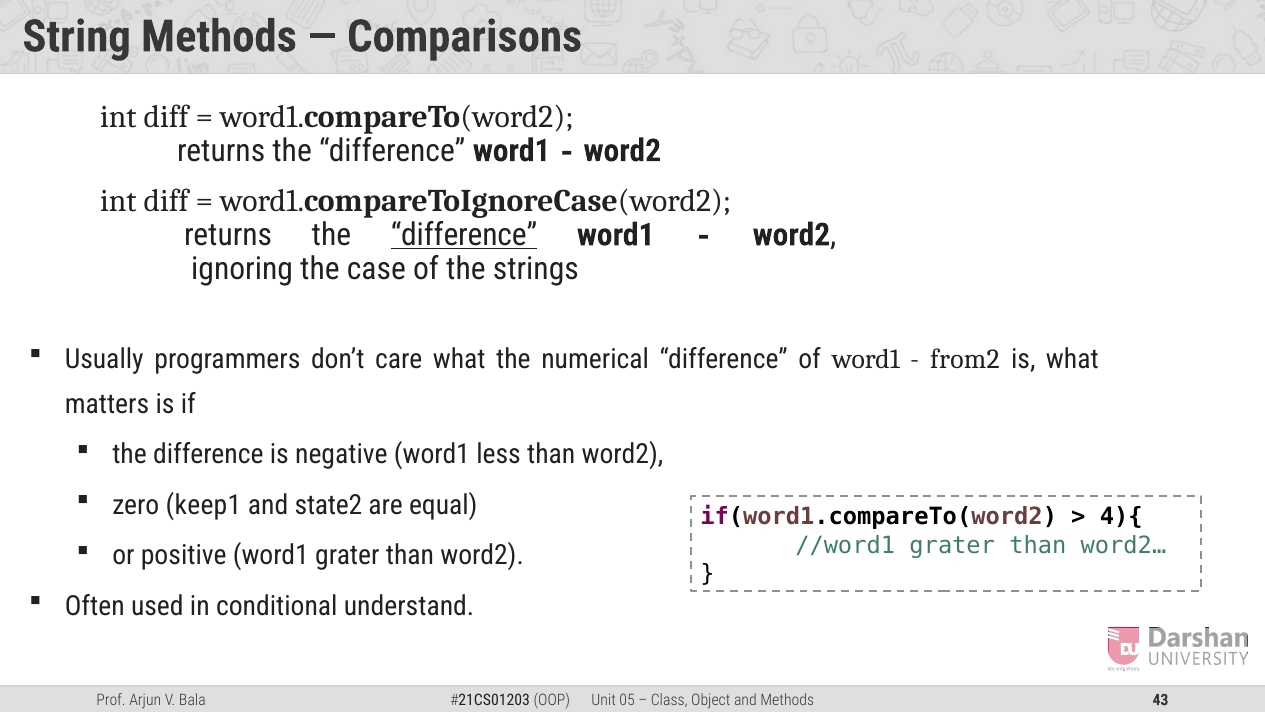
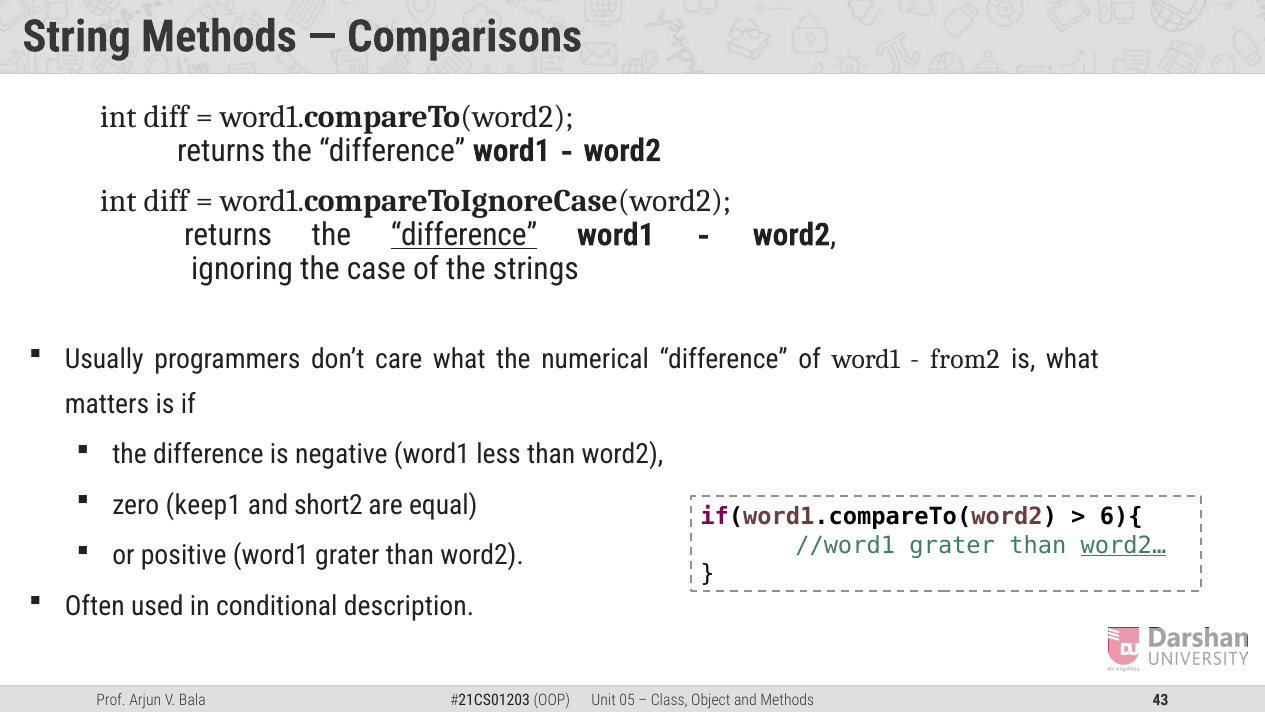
state2: state2 -> short2
4){: 4){ -> 6){
word2… underline: none -> present
understand: understand -> description
